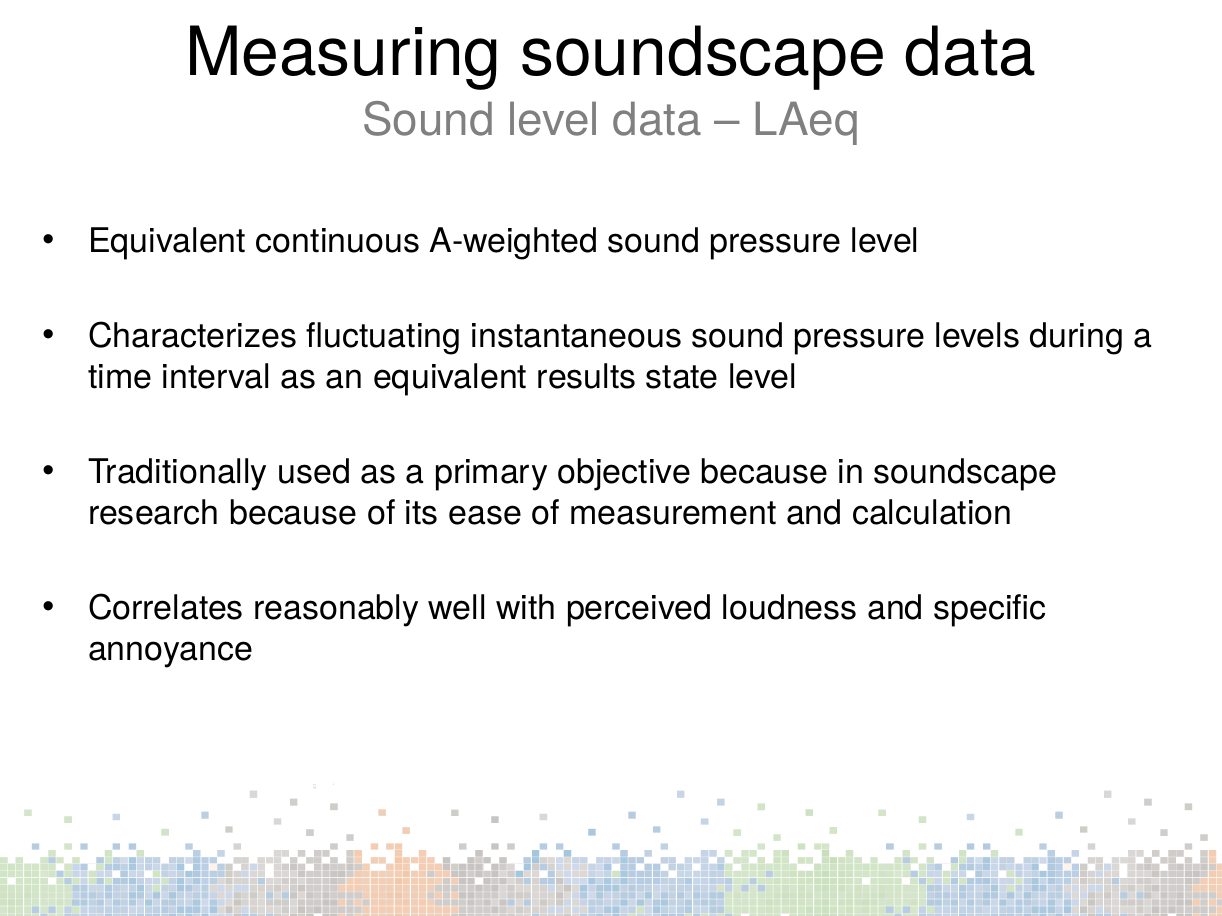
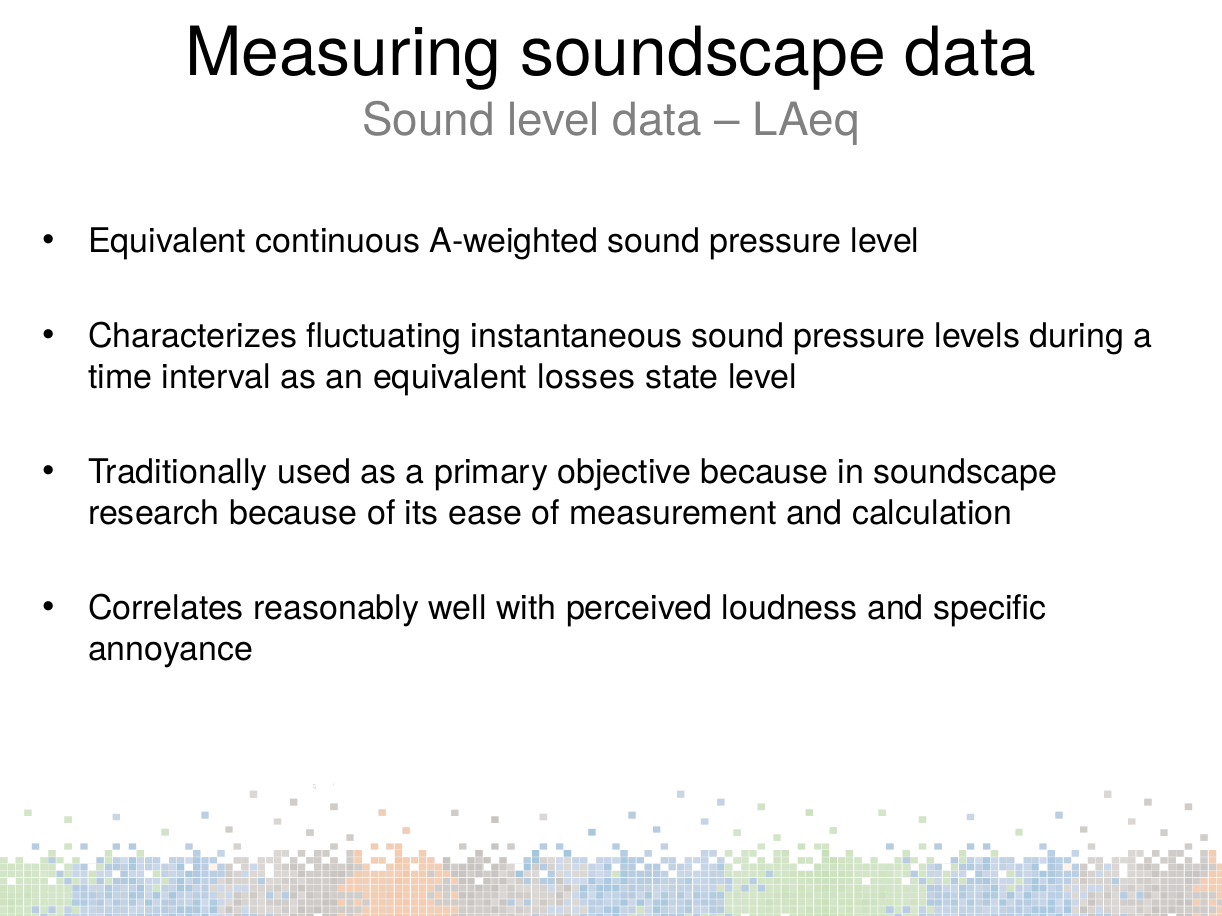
results: results -> losses
